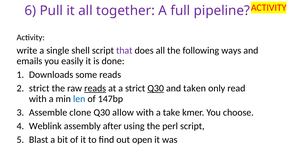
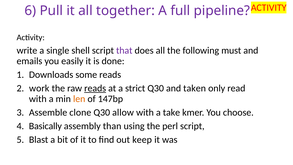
ways: ways -> must
strict at (39, 88): strict -> work
Q30 at (156, 88) underline: present -> none
len colour: blue -> orange
Weblink: Weblink -> Basically
after: after -> than
open: open -> keep
